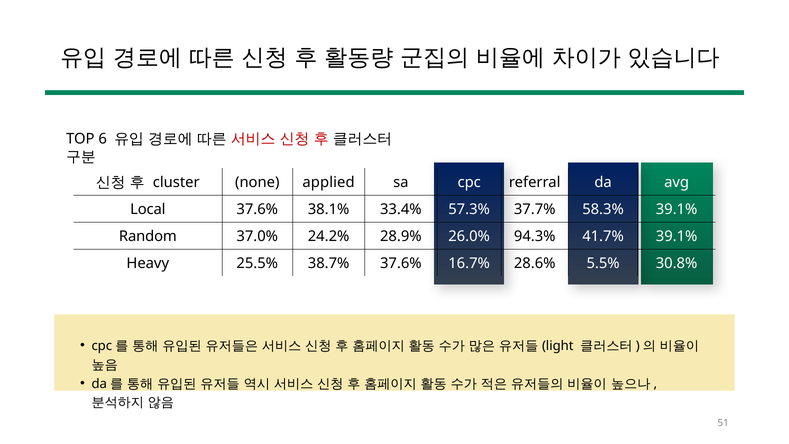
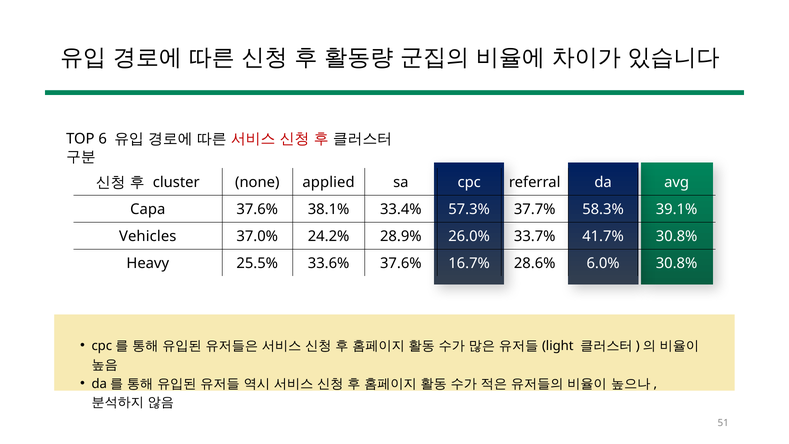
Local: Local -> Capa
Random: Random -> Vehicles
94.3%: 94.3% -> 33.7%
41.7% 39.1%: 39.1% -> 30.8%
38.7%: 38.7% -> 33.6%
5.5%: 5.5% -> 6.0%
